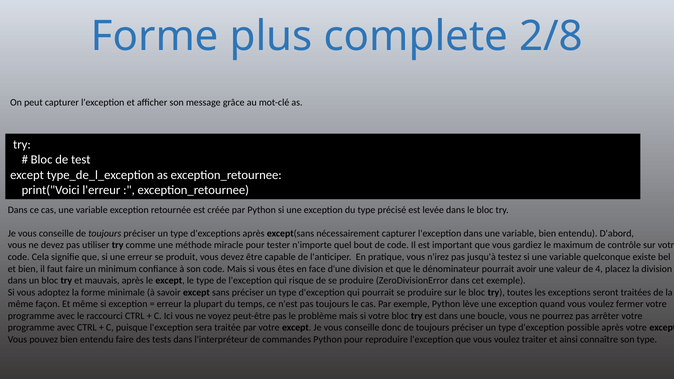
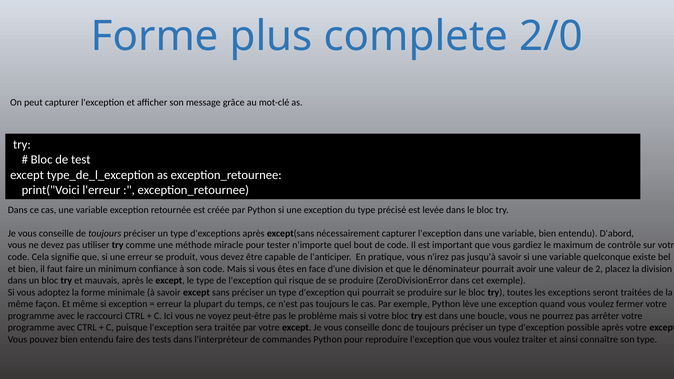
2/8: 2/8 -> 2/0
jusqu'à testez: testez -> savoir
4: 4 -> 2
